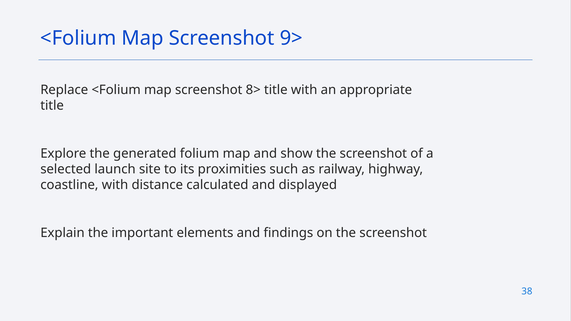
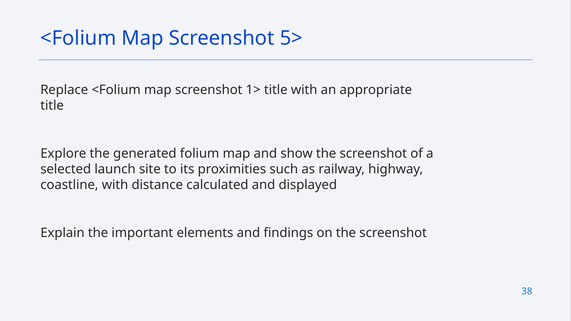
9>: 9> -> 5>
8>: 8> -> 1>
